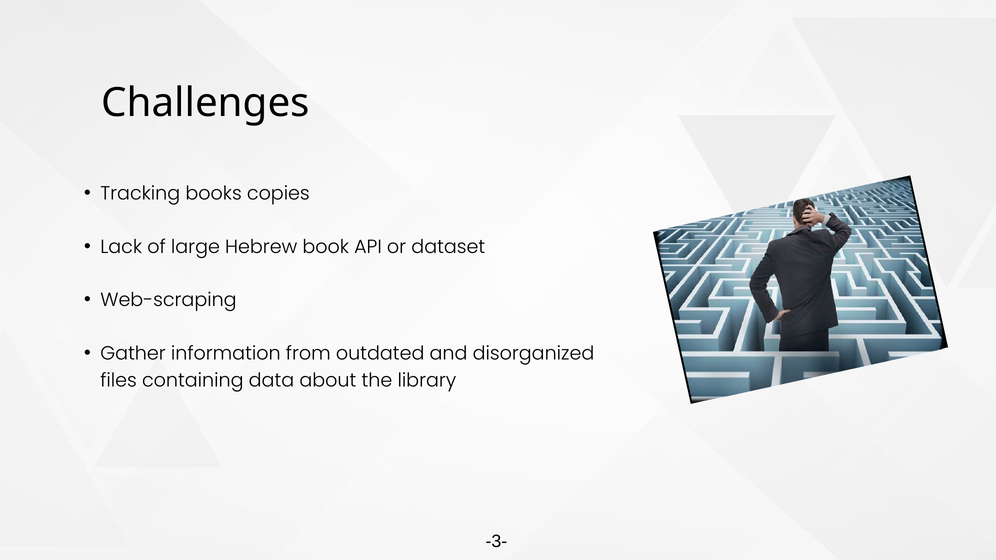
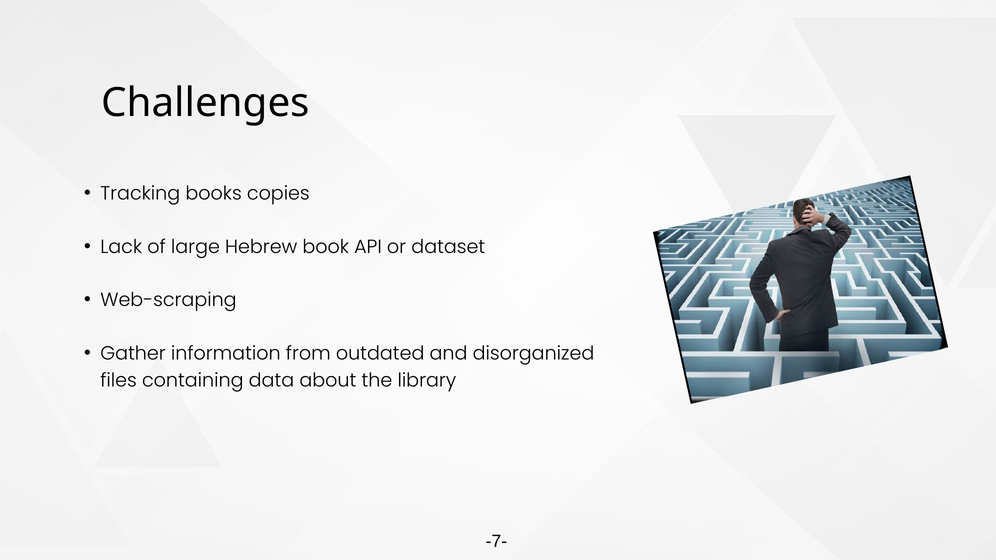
-3-: -3- -> -7-
